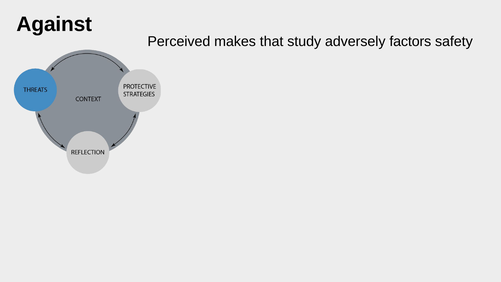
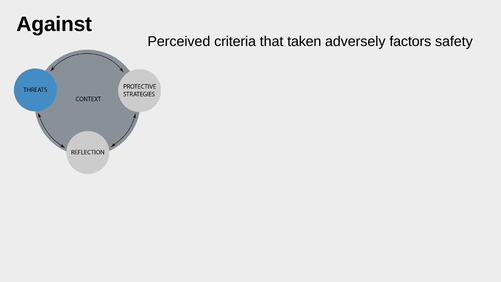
makes: makes -> criteria
study: study -> taken
